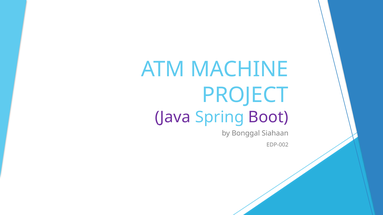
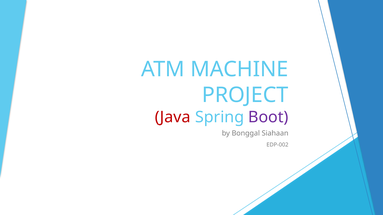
Java colour: purple -> red
